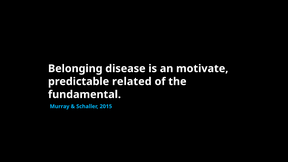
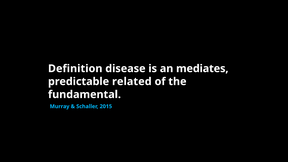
Belonging: Belonging -> Definition
motivate: motivate -> mediates
